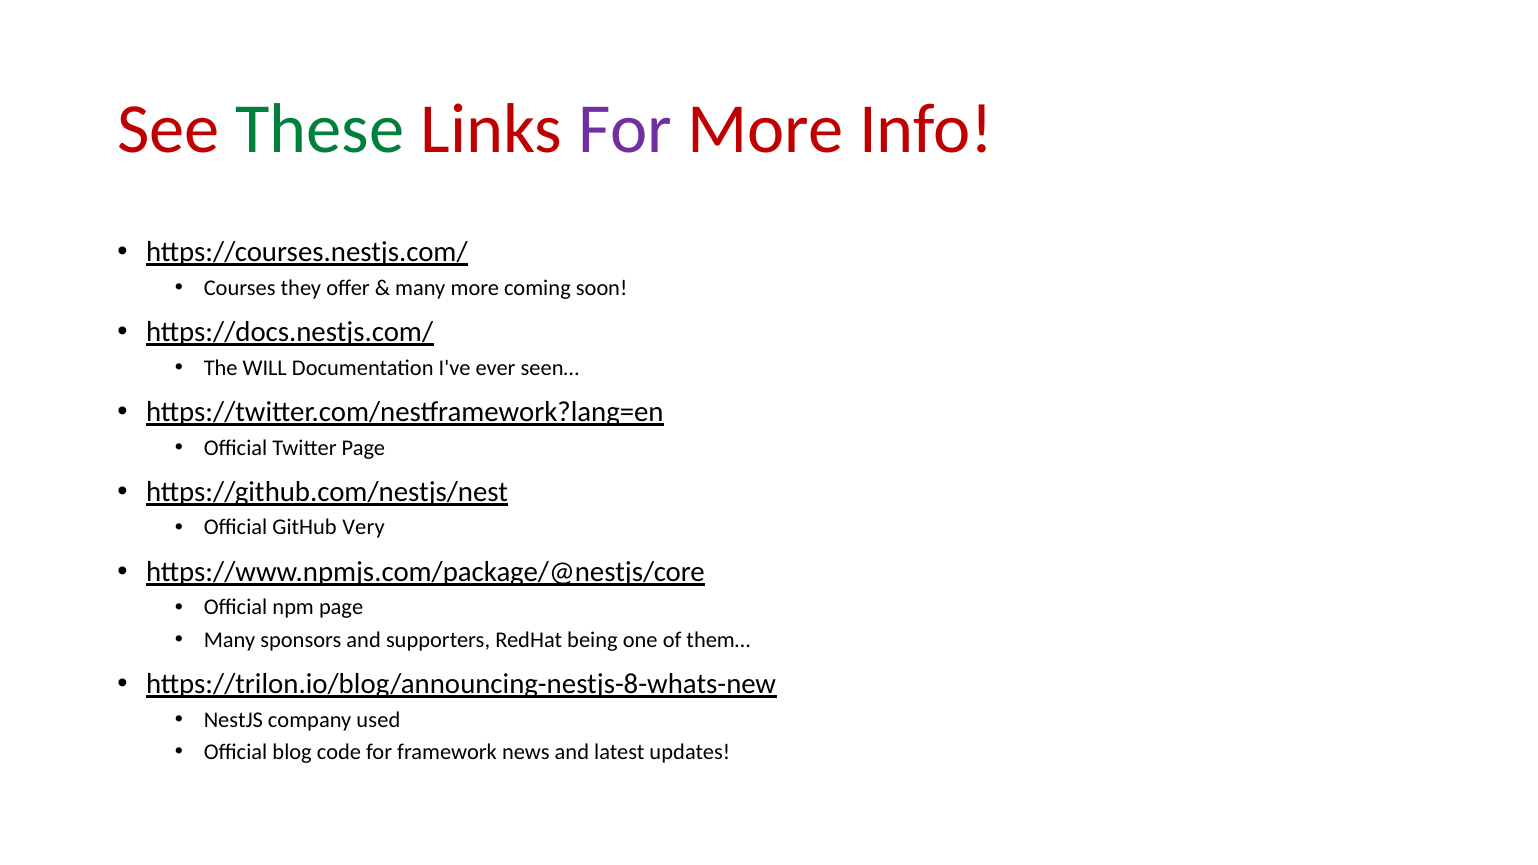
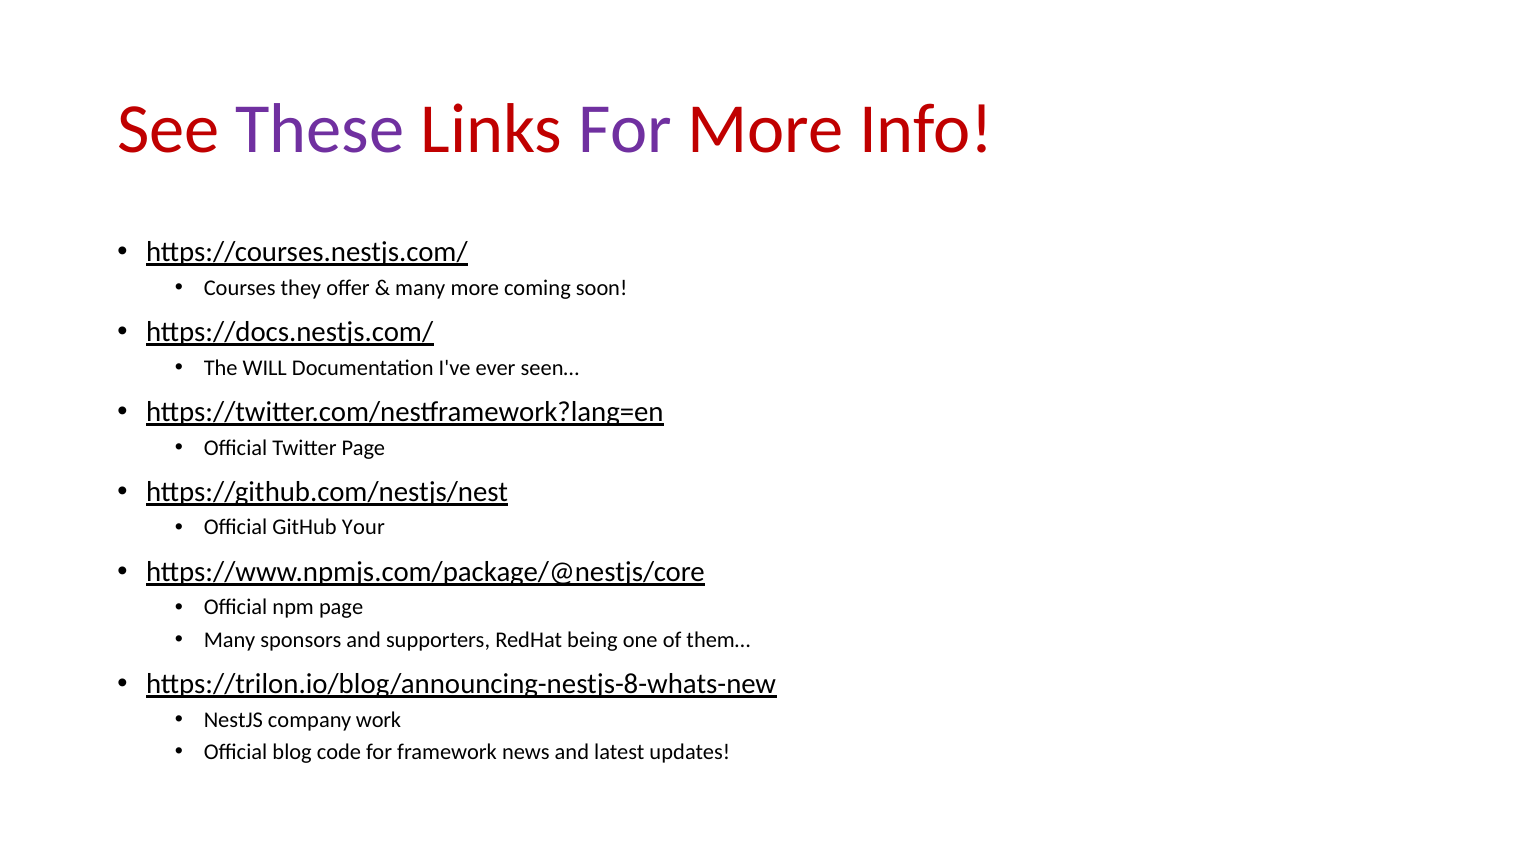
These colour: green -> purple
Very: Very -> Your
used: used -> work
